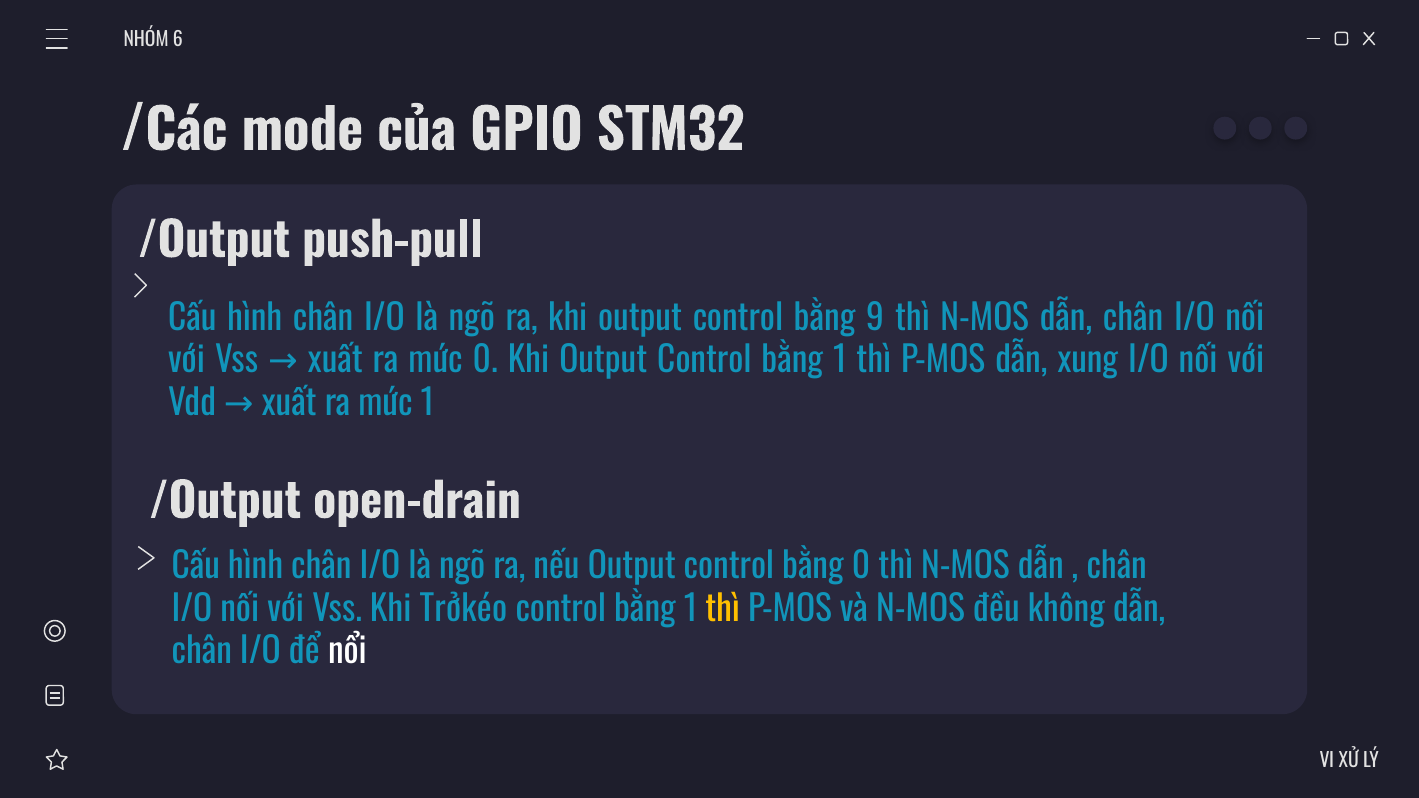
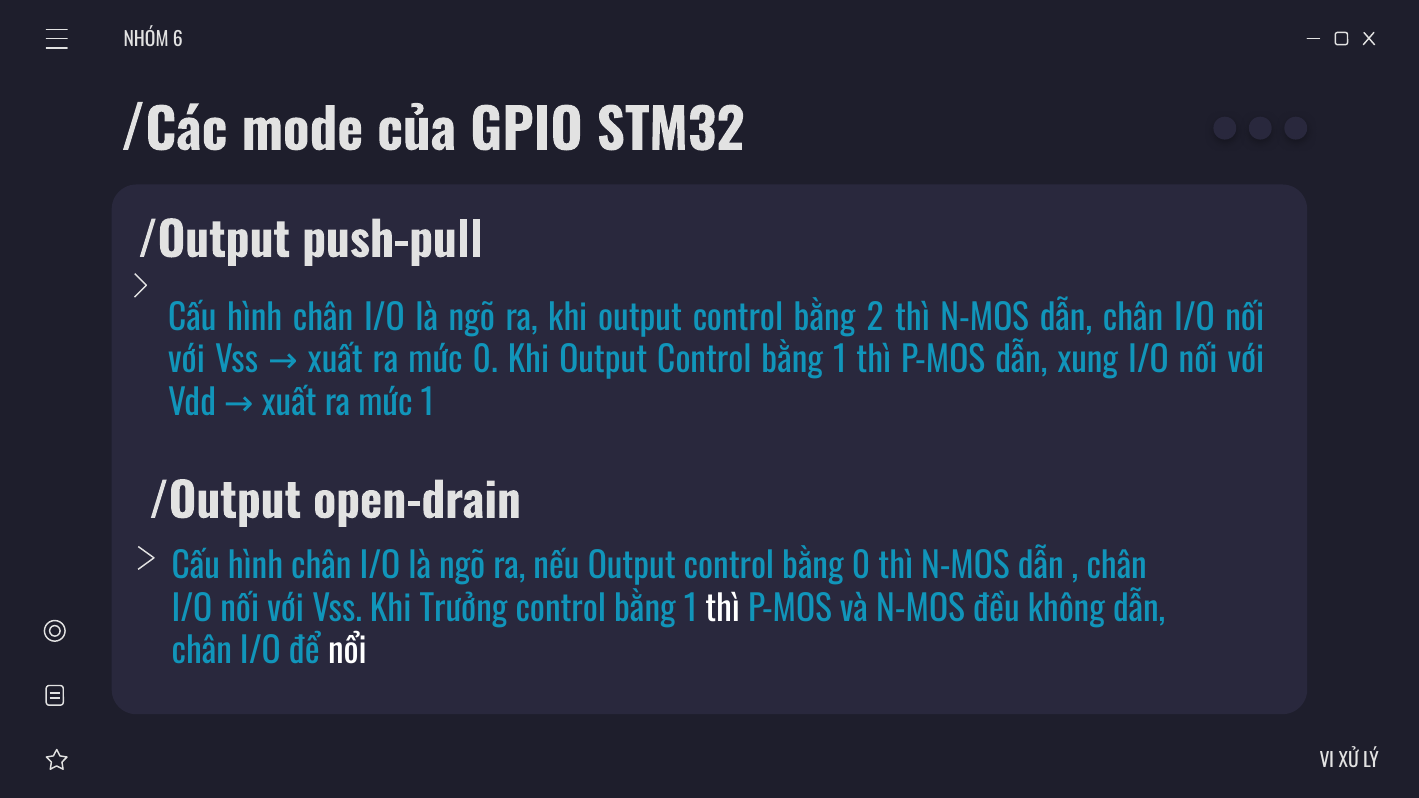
9: 9 -> 2
Trởkéo: Trởkéo -> Trưởng
thì at (723, 610) colour: yellow -> white
